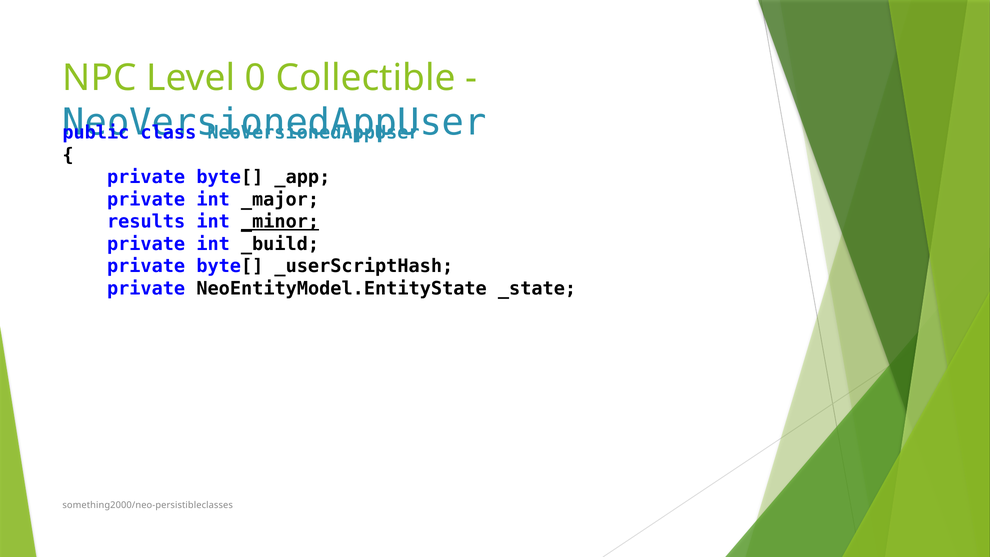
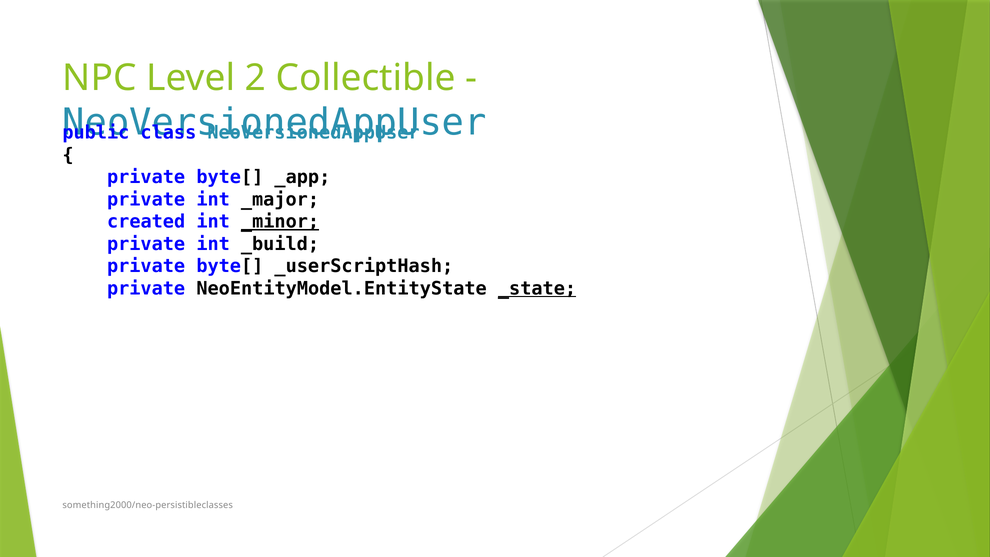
0: 0 -> 2
results: results -> created
_state underline: none -> present
